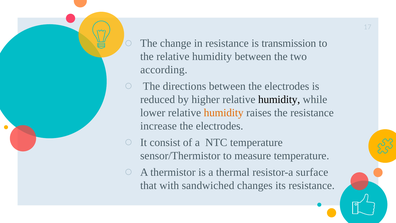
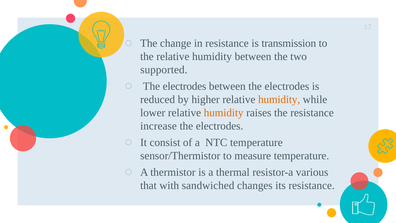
according: according -> supported
directions at (184, 86): directions -> electrodes
humidity at (279, 99) colour: black -> orange
surface: surface -> various
